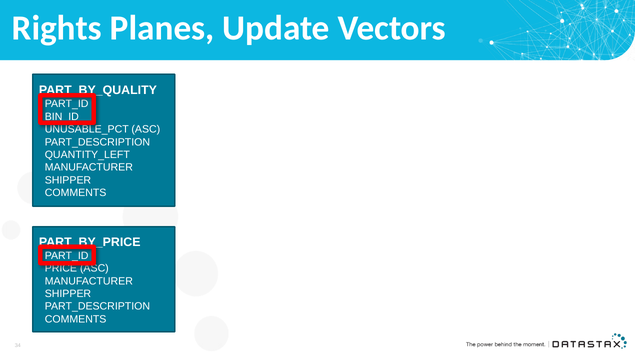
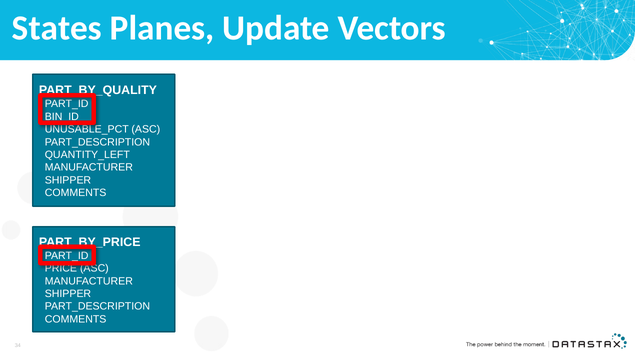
Rights: Rights -> States
